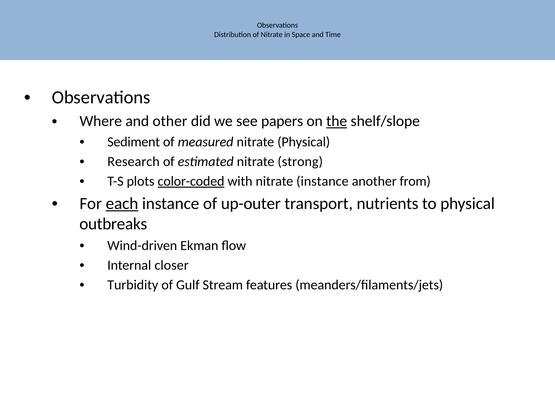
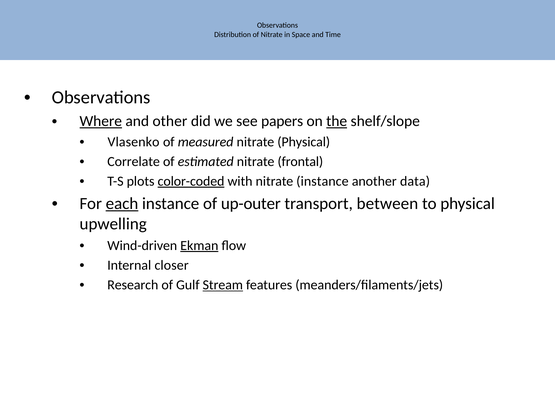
Where underline: none -> present
Sediment: Sediment -> Vlasenko
Research: Research -> Correlate
strong: strong -> frontal
from: from -> data
nutrients: nutrients -> between
outbreaks: outbreaks -> upwelling
Ekman underline: none -> present
Turbidity: Turbidity -> Research
Stream underline: none -> present
